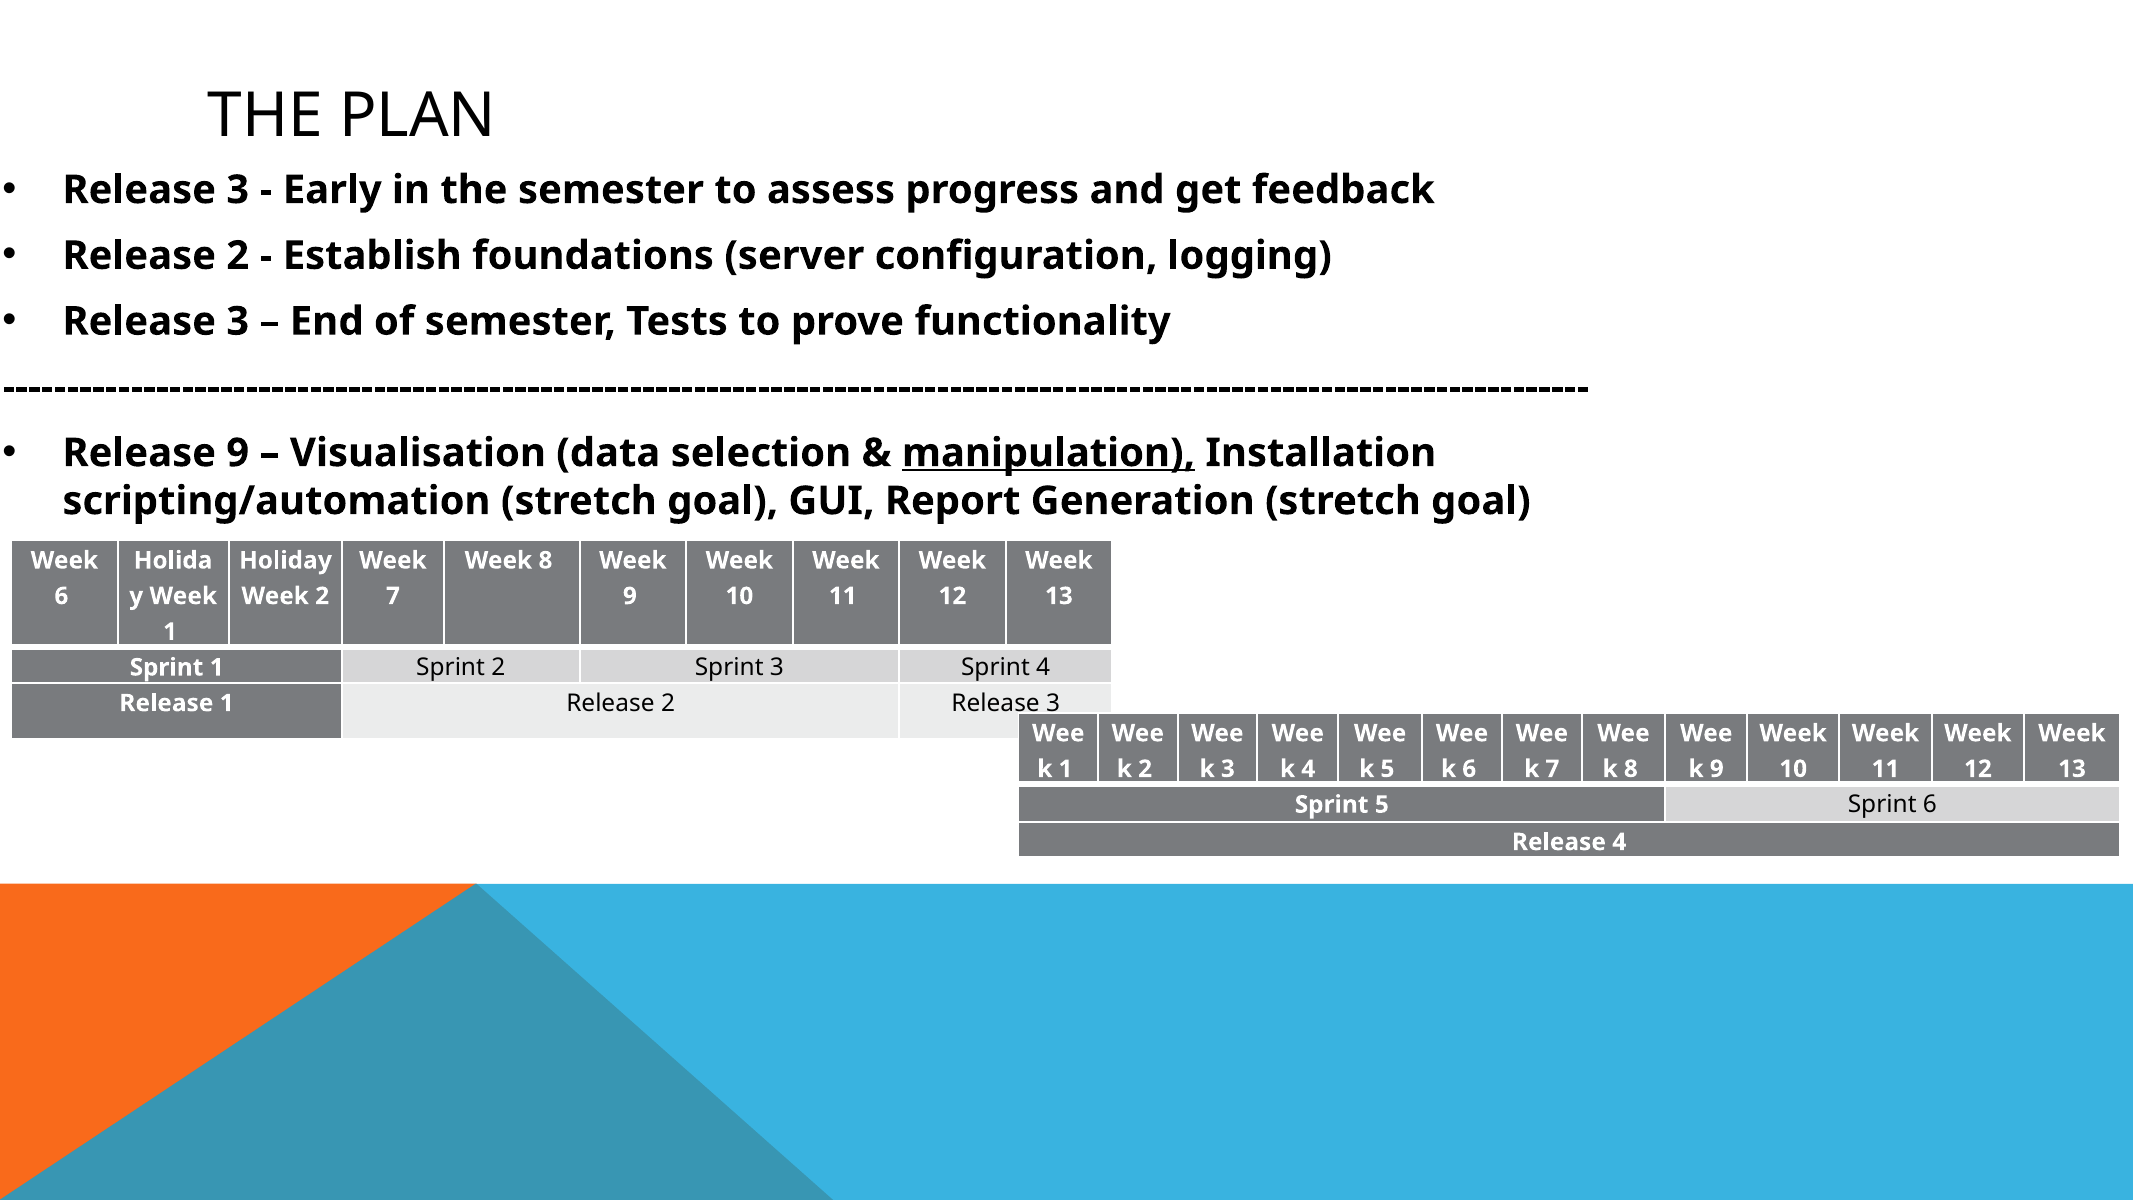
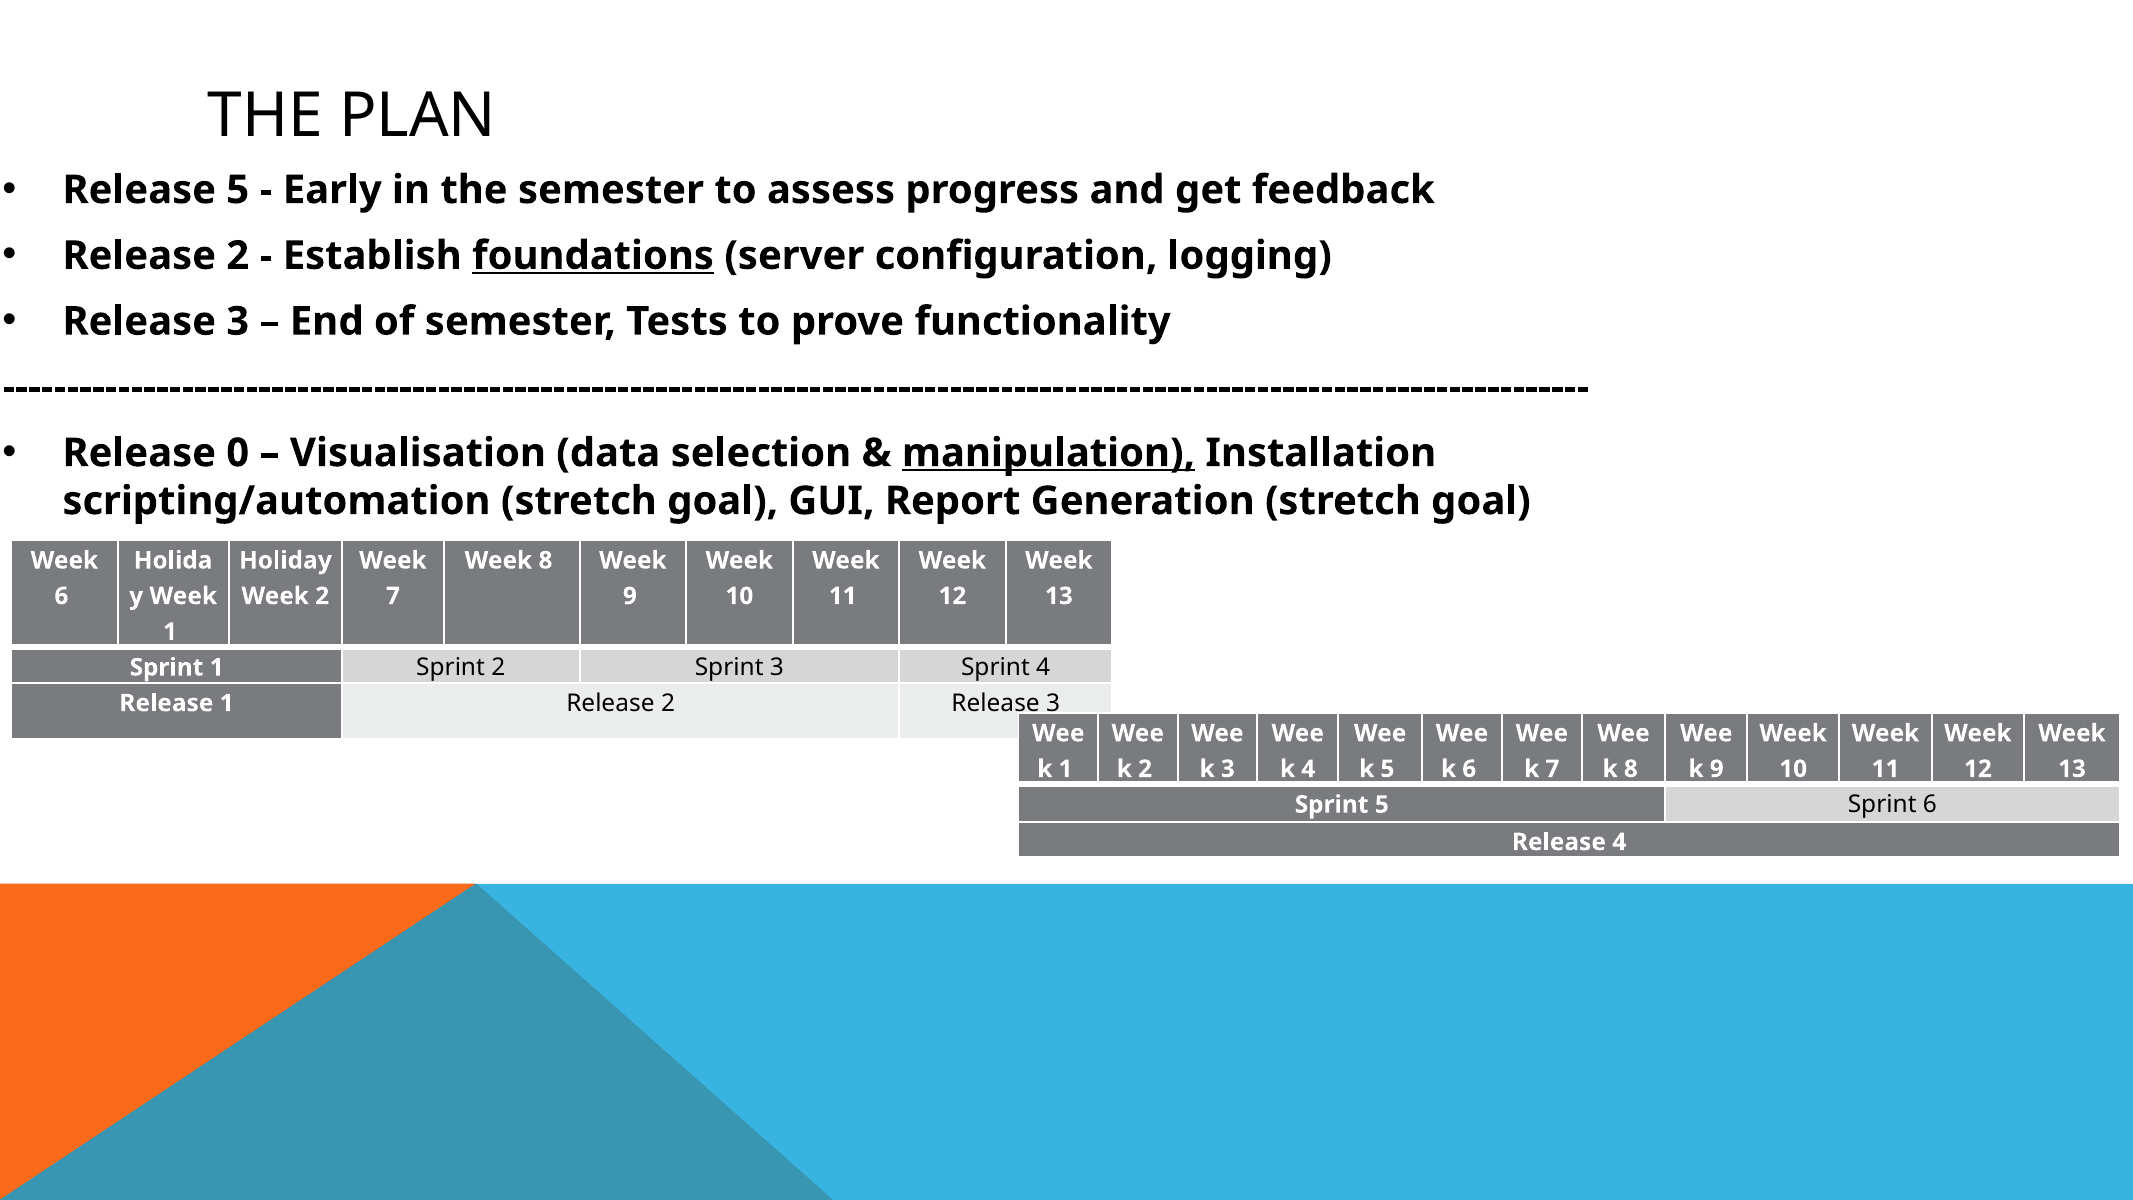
3 at (238, 190): 3 -> 5
foundations underline: none -> present
Release 9: 9 -> 0
